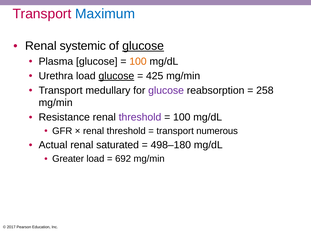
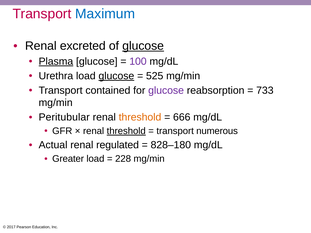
systemic: systemic -> excreted
Plasma underline: none -> present
100 at (138, 61) colour: orange -> purple
425: 425 -> 525
medullary: medullary -> contained
258: 258 -> 733
Resistance: Resistance -> Peritubular
threshold at (140, 117) colour: purple -> orange
100 at (182, 117): 100 -> 666
threshold at (126, 131) underline: none -> present
saturated: saturated -> regulated
498–180: 498–180 -> 828–180
692: 692 -> 228
